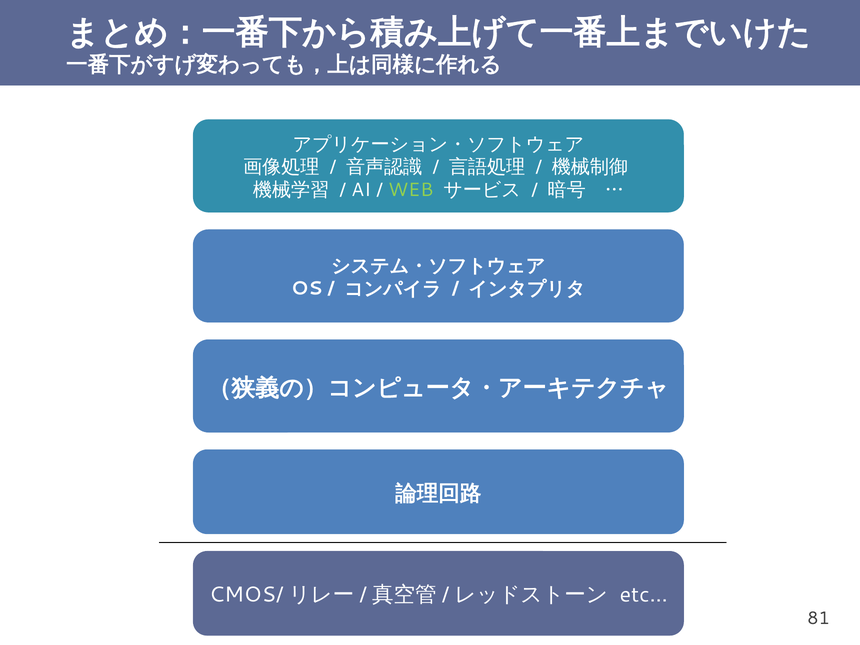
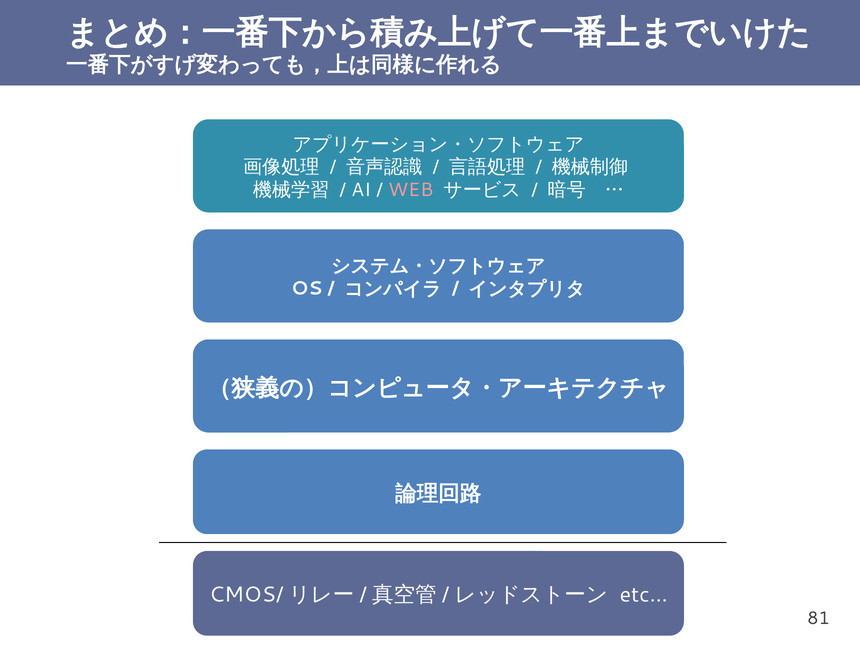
WEB colour: light green -> pink
